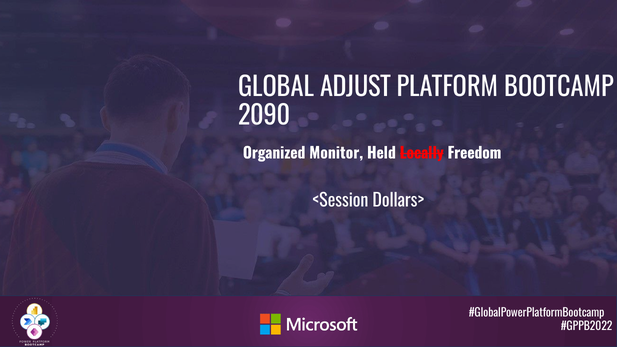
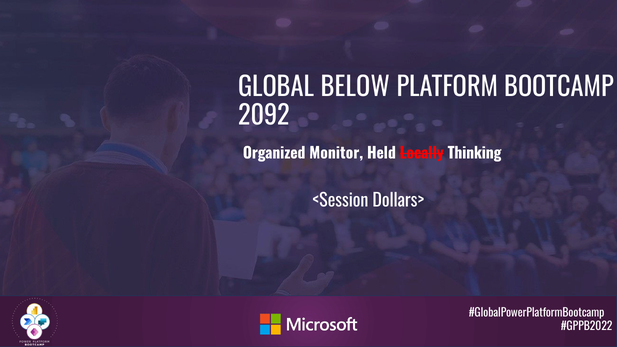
ADJUST: ADJUST -> BELOW
2090: 2090 -> 2092
Freedom: Freedom -> Thinking
